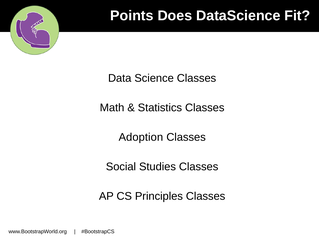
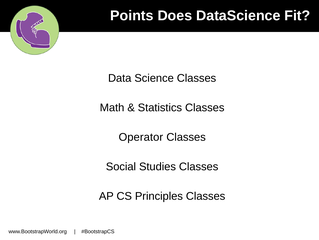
Adoption: Adoption -> Operator
